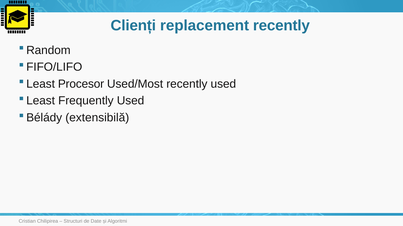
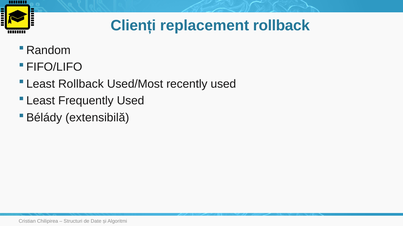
replacement recently: recently -> rollback
Procesor at (81, 84): Procesor -> Rollback
